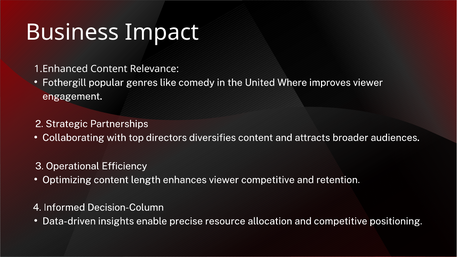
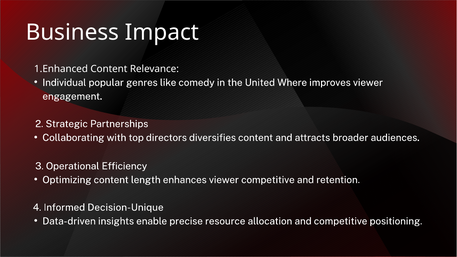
Fothergill: Fothergill -> Individual
Decision-Column: Decision-Column -> Decision-Unique
